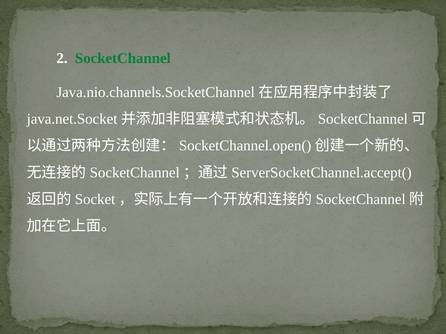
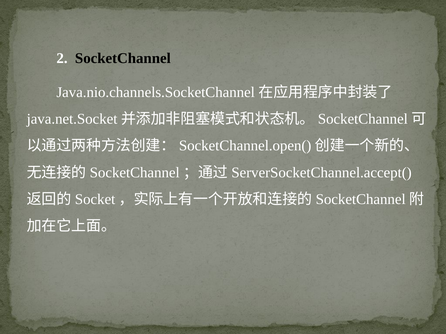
SocketChannel colour: green -> black
